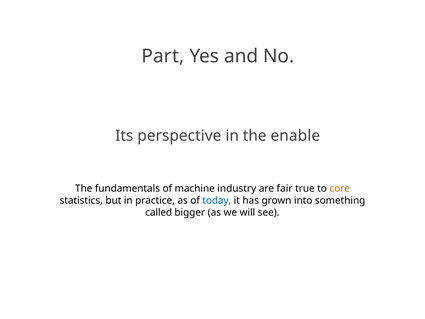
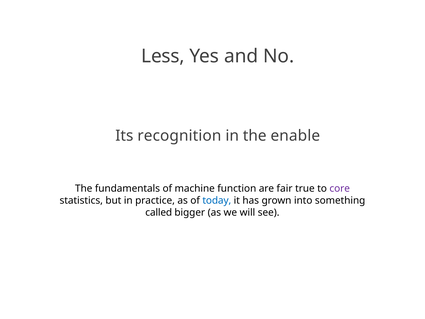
Part: Part -> Less
perspective: perspective -> recognition
industry: industry -> function
core colour: orange -> purple
